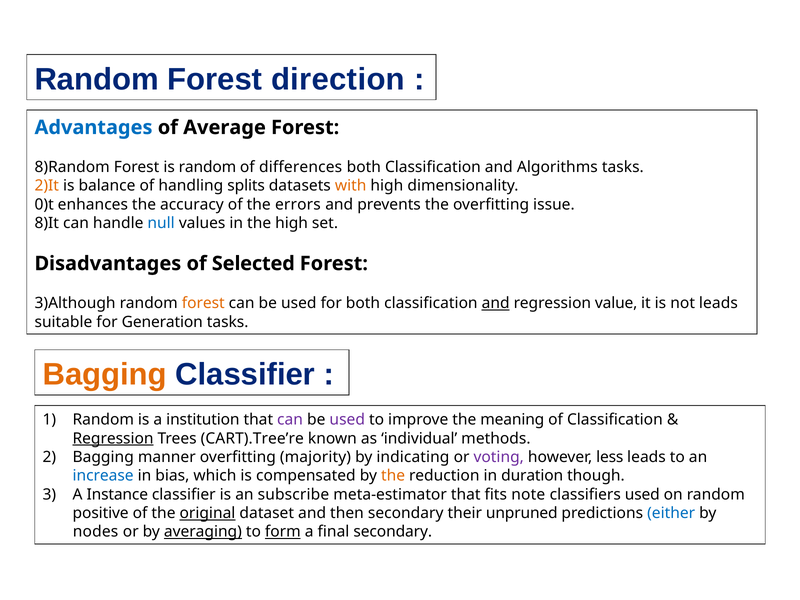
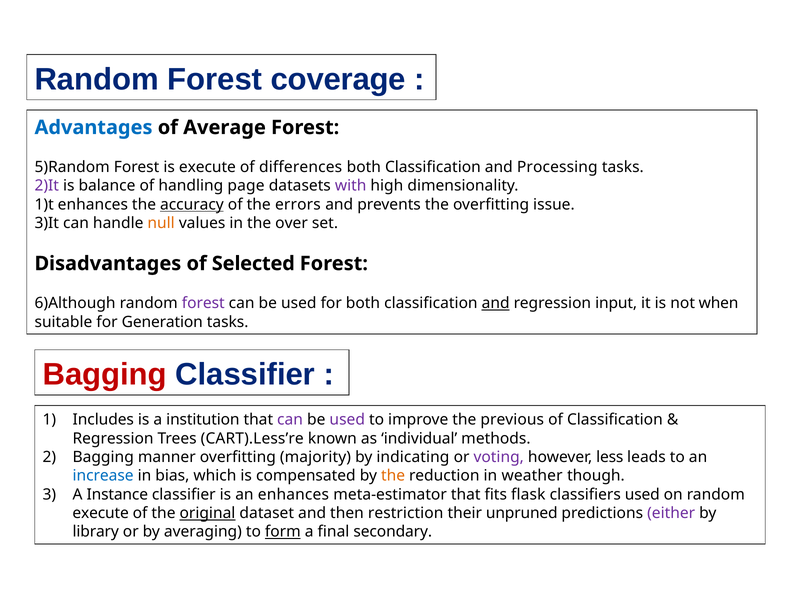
direction: direction -> coverage
8)Random: 8)Random -> 5)Random
is random: random -> execute
Algorithms: Algorithms -> Processing
2)It colour: orange -> purple
splits: splits -> page
with colour: orange -> purple
0)t: 0)t -> 1)t
accuracy underline: none -> present
8)It: 8)It -> 3)It
null colour: blue -> orange
the high: high -> over
3)Although: 3)Although -> 6)Although
forest at (203, 303) colour: orange -> purple
value: value -> input
not leads: leads -> when
Bagging at (105, 375) colour: orange -> red
Random at (103, 420): Random -> Includes
meaning: meaning -> previous
Regression at (113, 438) underline: present -> none
CART).Tree’re: CART).Tree’re -> CART).Less’re
duration: duration -> weather
an subscribe: subscribe -> enhances
note: note -> flask
positive at (101, 513): positive -> execute
then secondary: secondary -> restriction
either colour: blue -> purple
nodes: nodes -> library
averaging underline: present -> none
